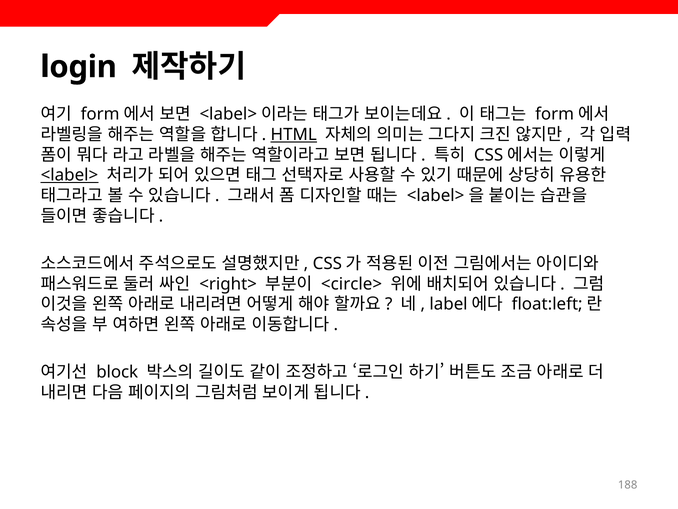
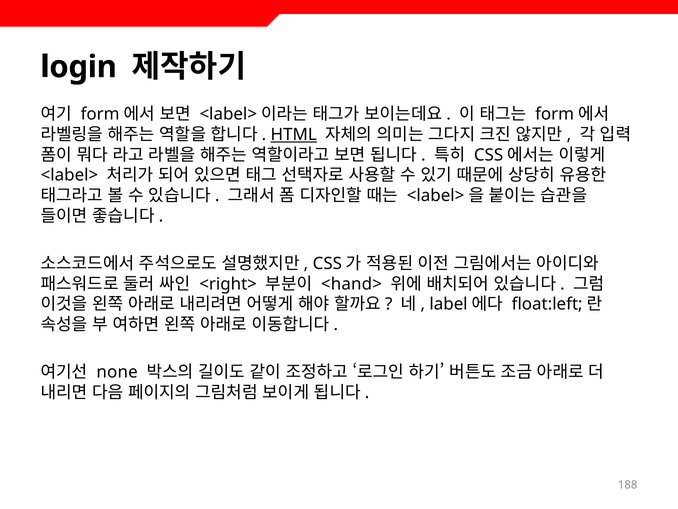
<label> underline: present -> none
<circle>: <circle> -> <hand>
block: block -> none
